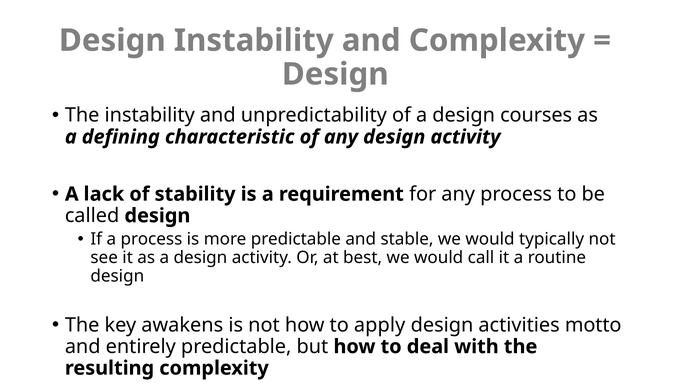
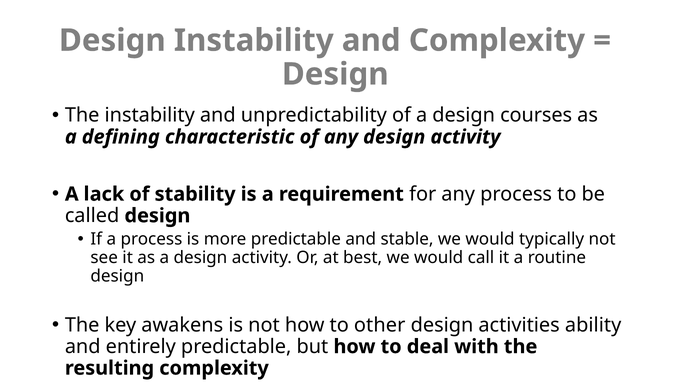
apply: apply -> other
motto: motto -> ability
